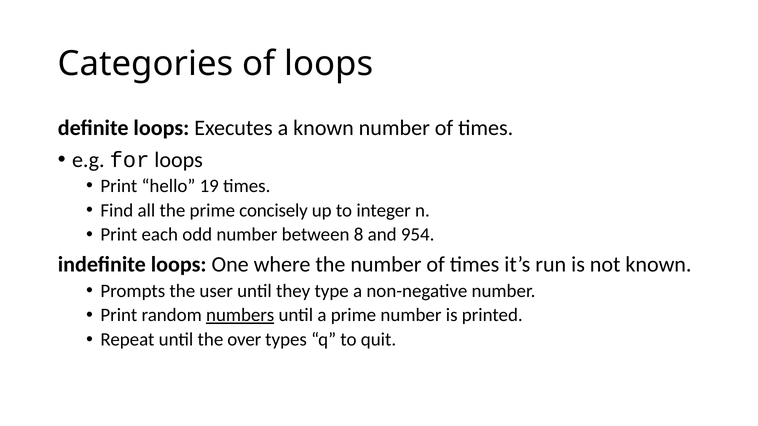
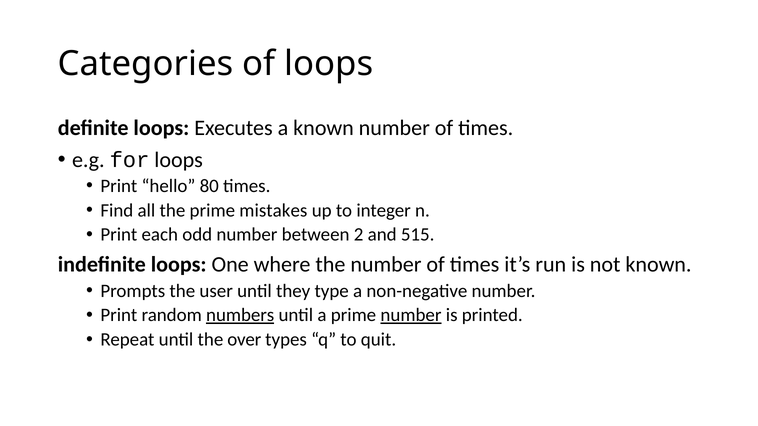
19: 19 -> 80
concisely: concisely -> mistakes
8: 8 -> 2
954: 954 -> 515
number at (411, 315) underline: none -> present
